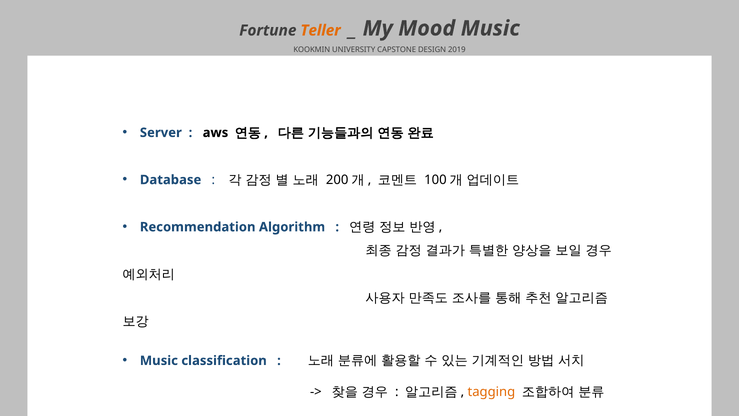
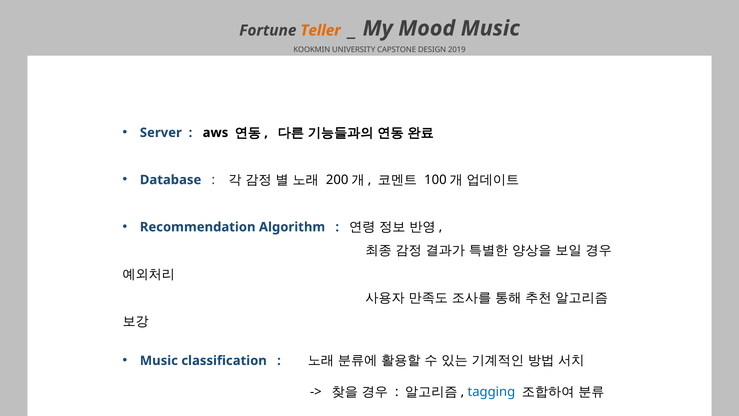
tagging colour: orange -> blue
